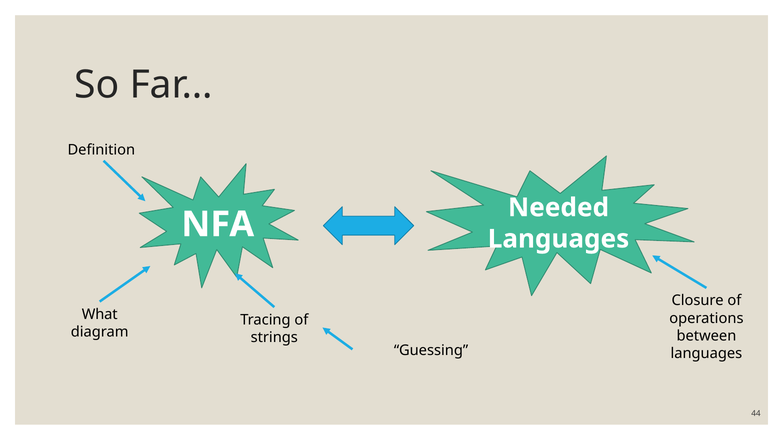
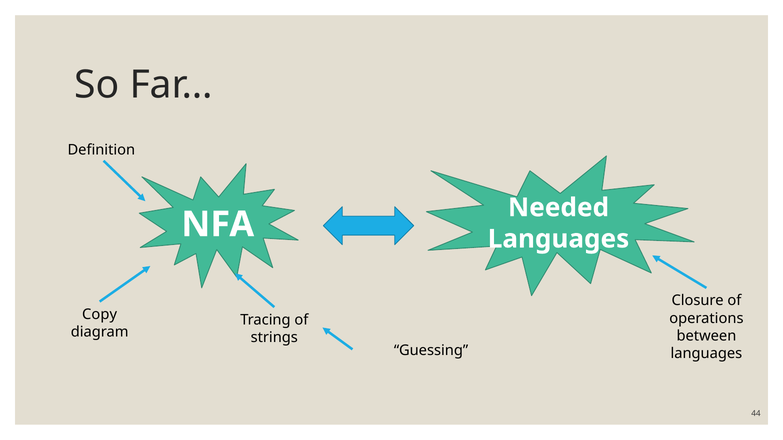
What: What -> Copy
